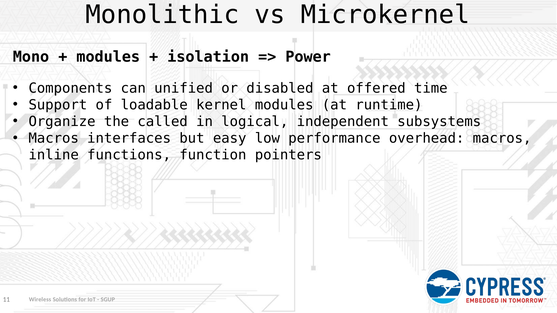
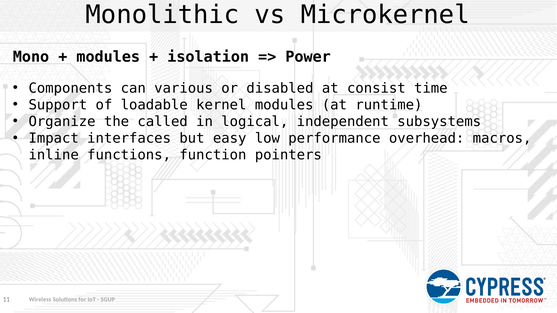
unified: unified -> various
offered: offered -> consist
Macros at (54, 138): Macros -> Impact
